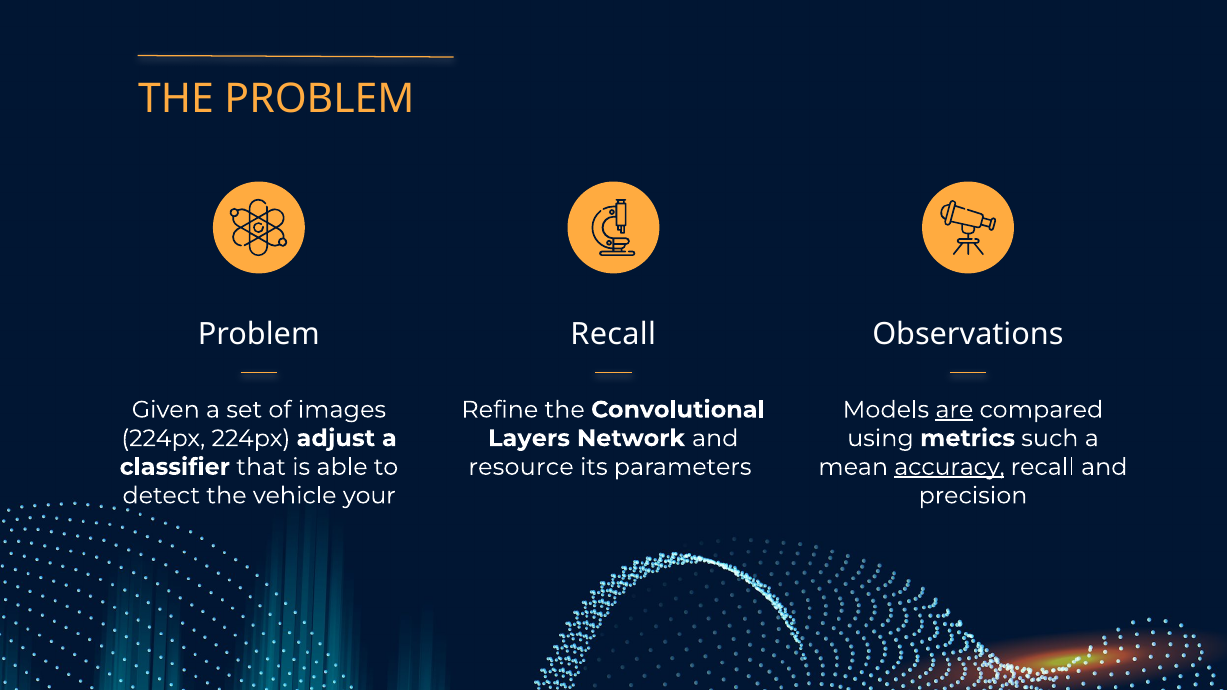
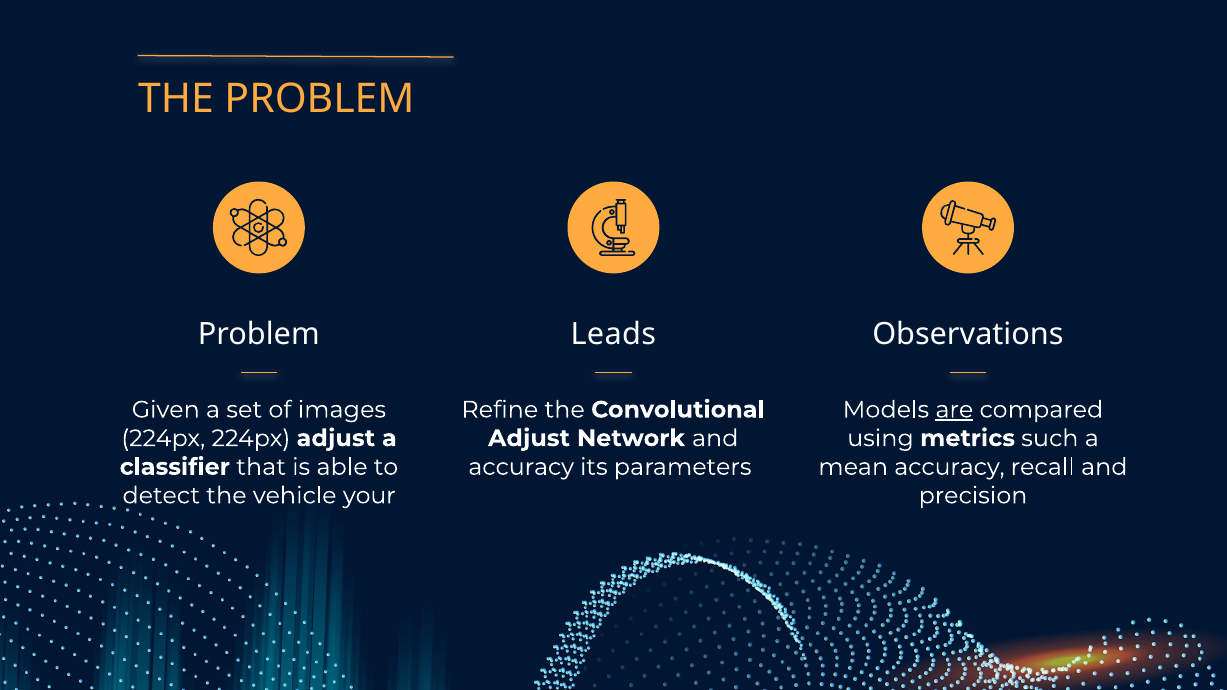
Recall at (613, 335): Recall -> Leads
Layers at (529, 438): Layers -> Adjust
resource at (521, 467): resource -> accuracy
accuracy at (949, 467) underline: present -> none
